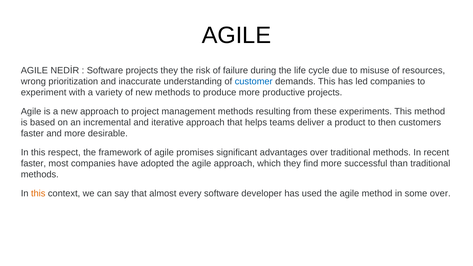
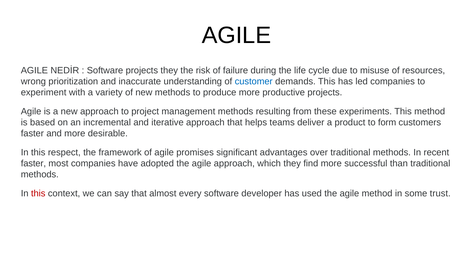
then: then -> form
this at (38, 194) colour: orange -> red
some over: over -> trust
